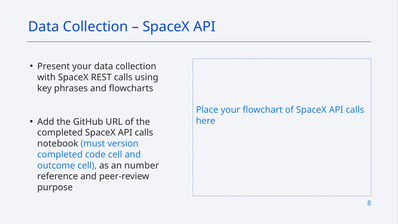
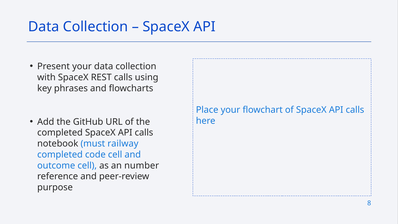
version: version -> railway
